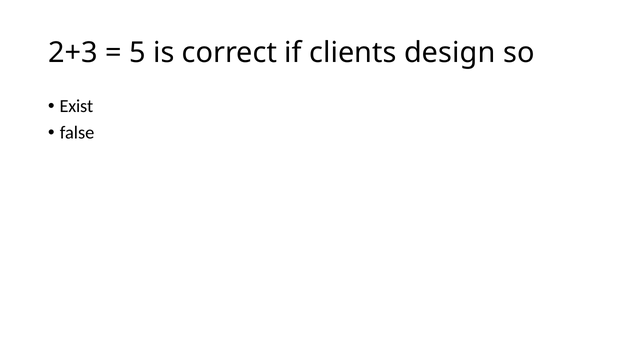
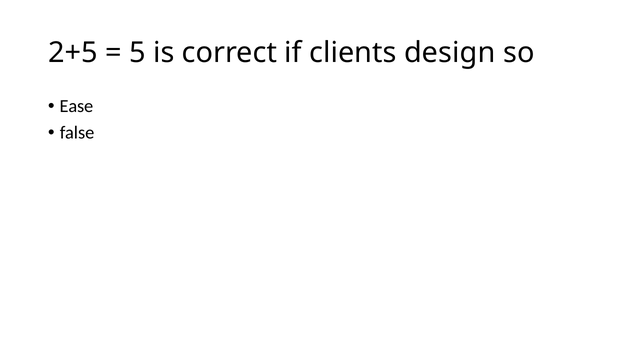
2+3: 2+3 -> 2+5
Exist: Exist -> Ease
